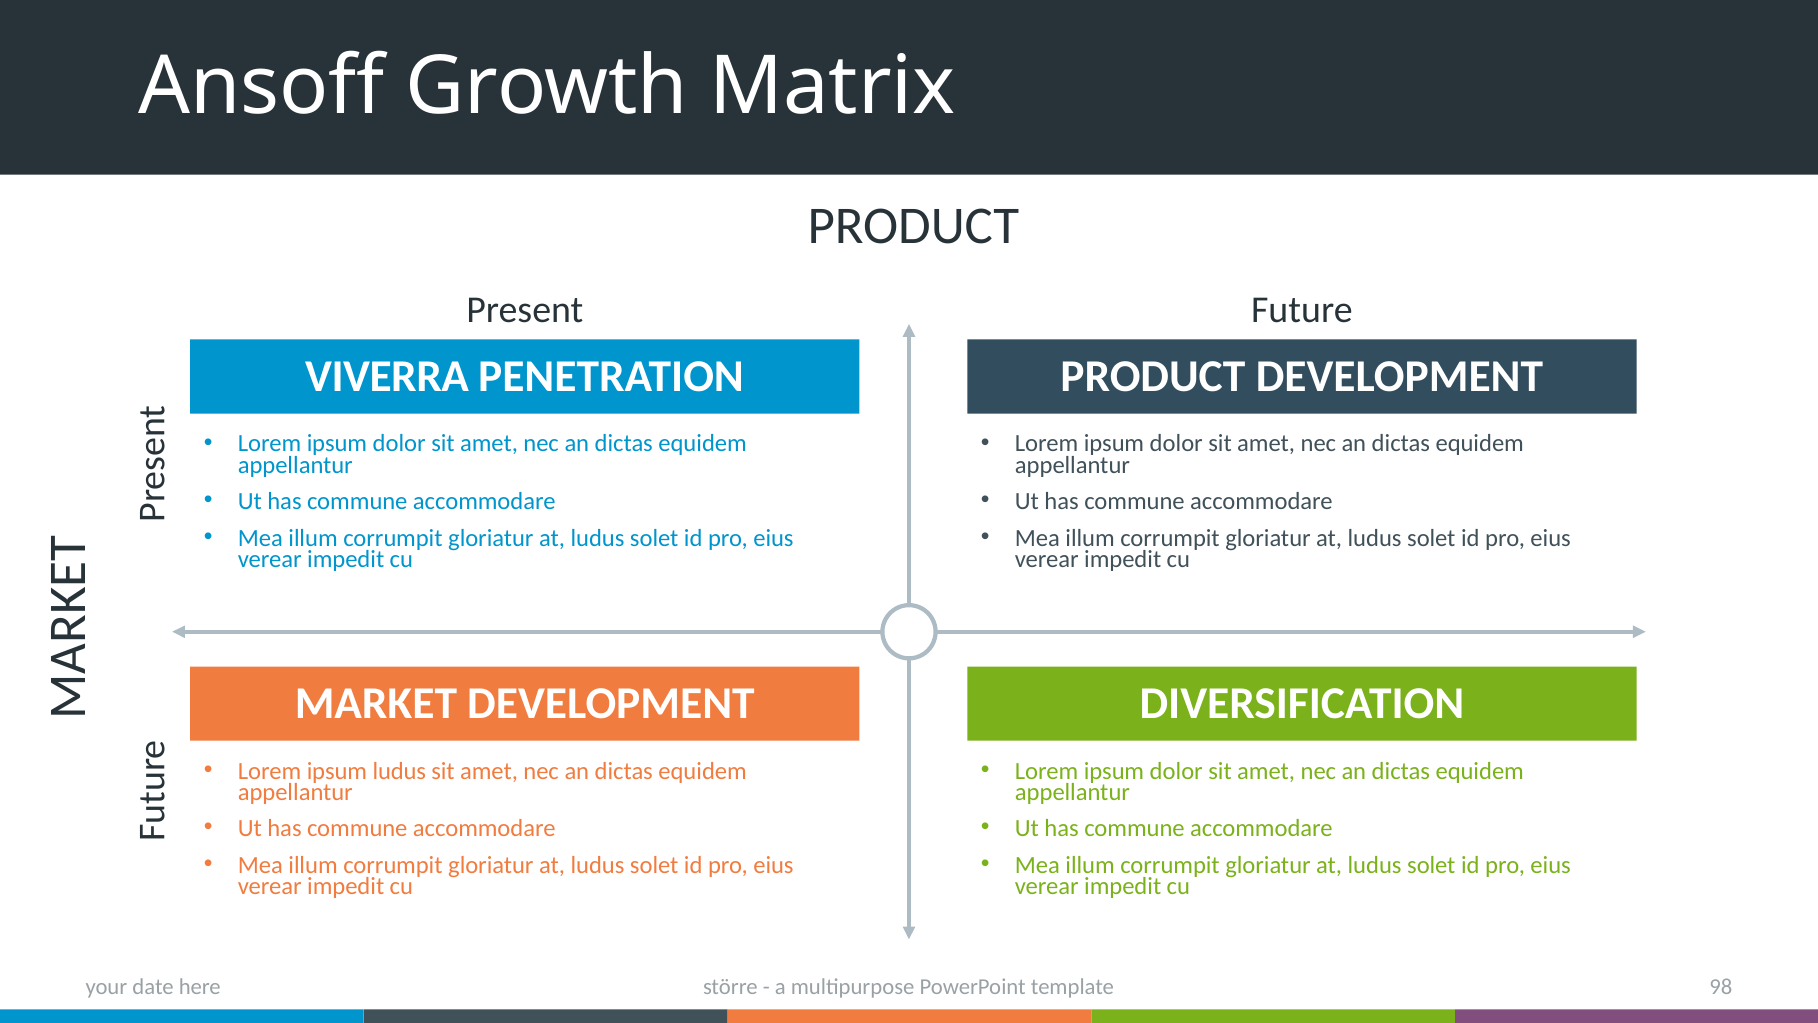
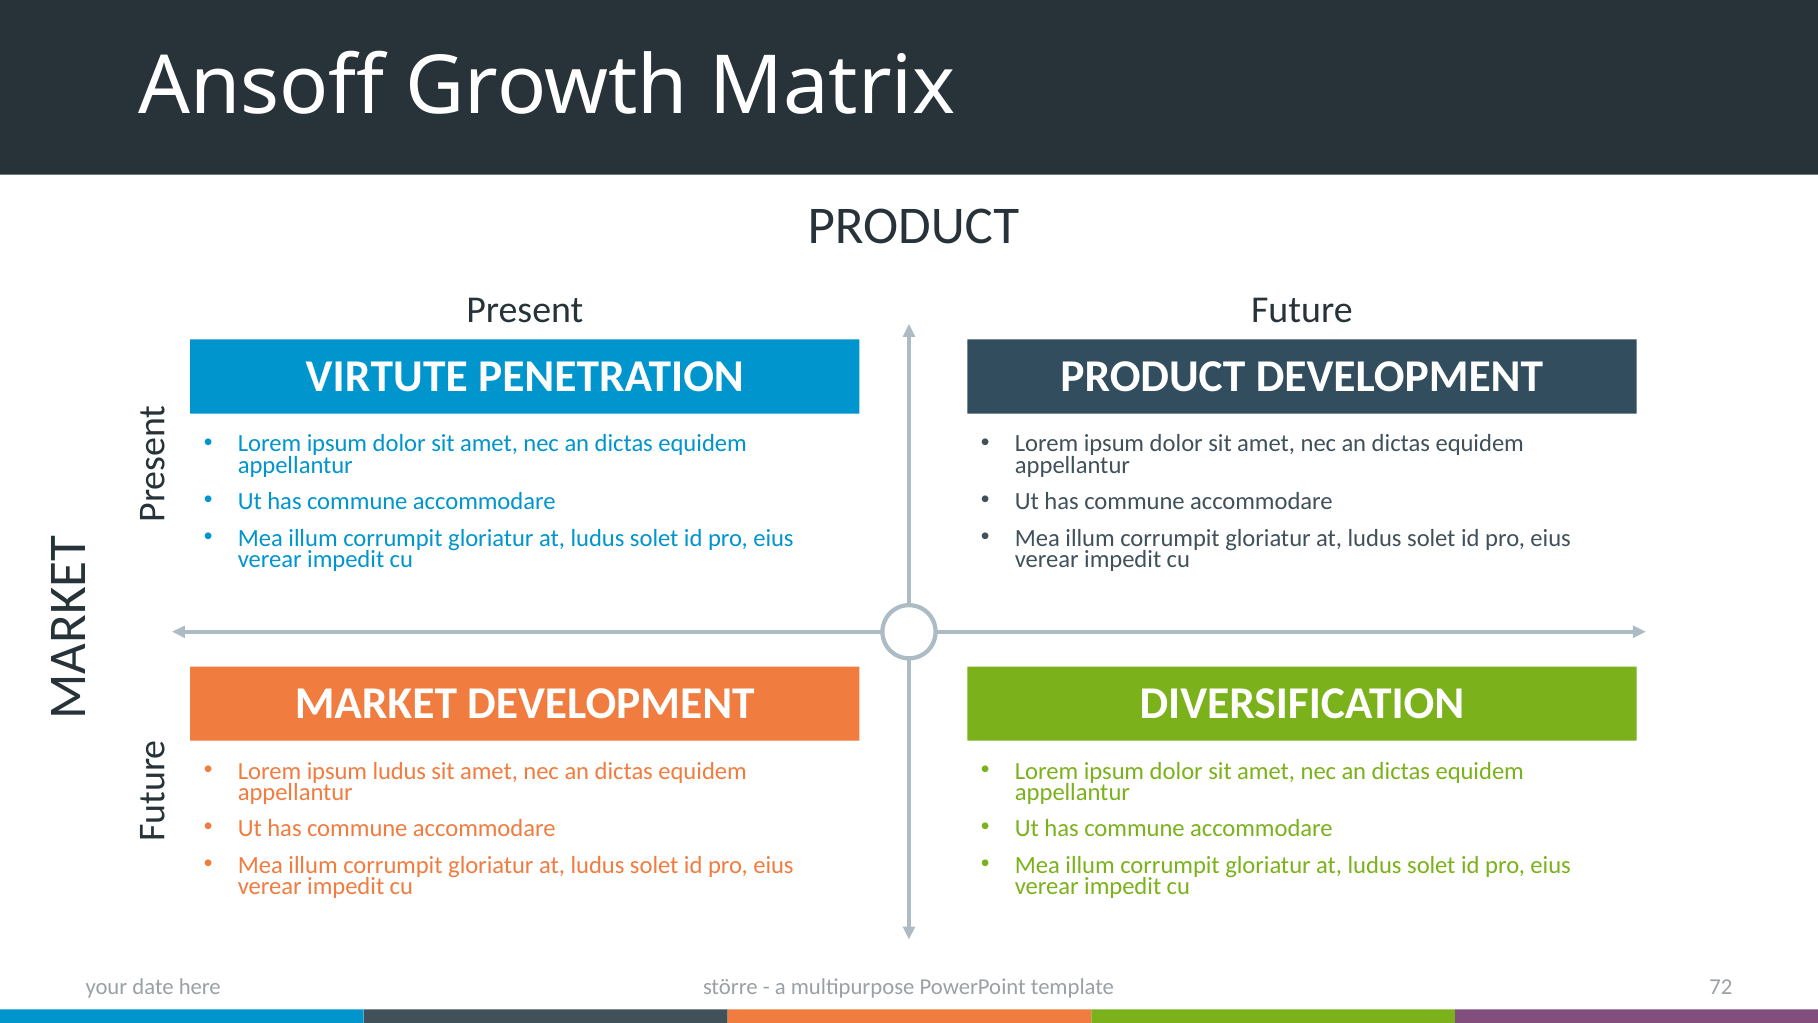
VIVERRA: VIVERRA -> VIRTUTE
98: 98 -> 72
